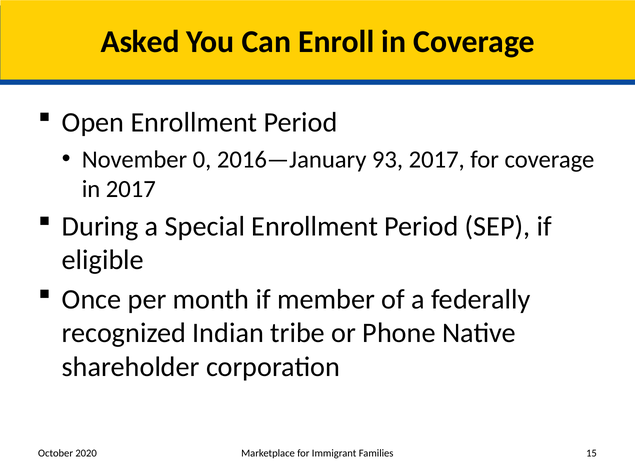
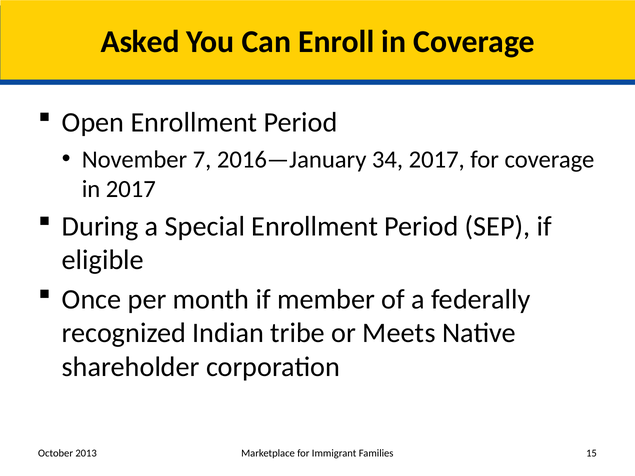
0: 0 -> 7
93: 93 -> 34
Phone: Phone -> Meets
2020: 2020 -> 2013
